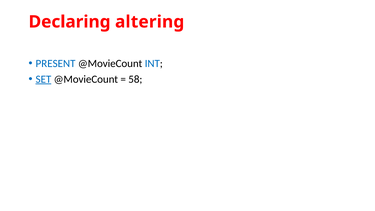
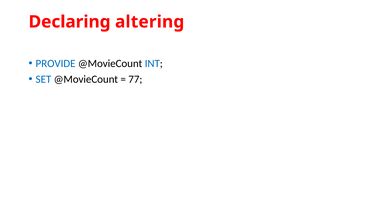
PRESENT: PRESENT -> PROVIDE
SET underline: present -> none
58: 58 -> 77
